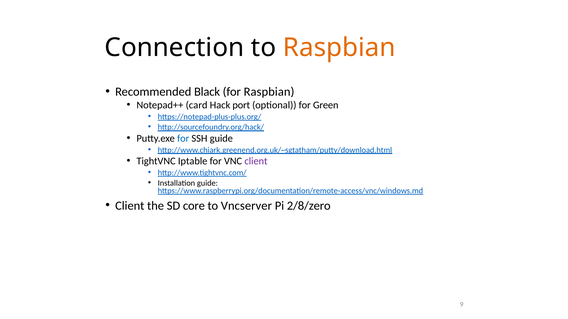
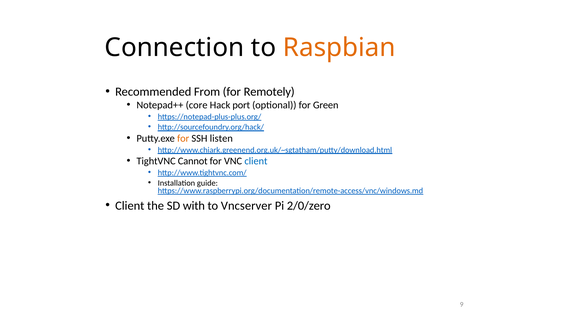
Black: Black -> From
for Raspbian: Raspbian -> Remotely
card: card -> core
for at (183, 139) colour: blue -> orange
SSH guide: guide -> listen
Iptable: Iptable -> Cannot
client at (256, 161) colour: purple -> blue
core: core -> with
2/8/zero: 2/8/zero -> 2/0/zero
